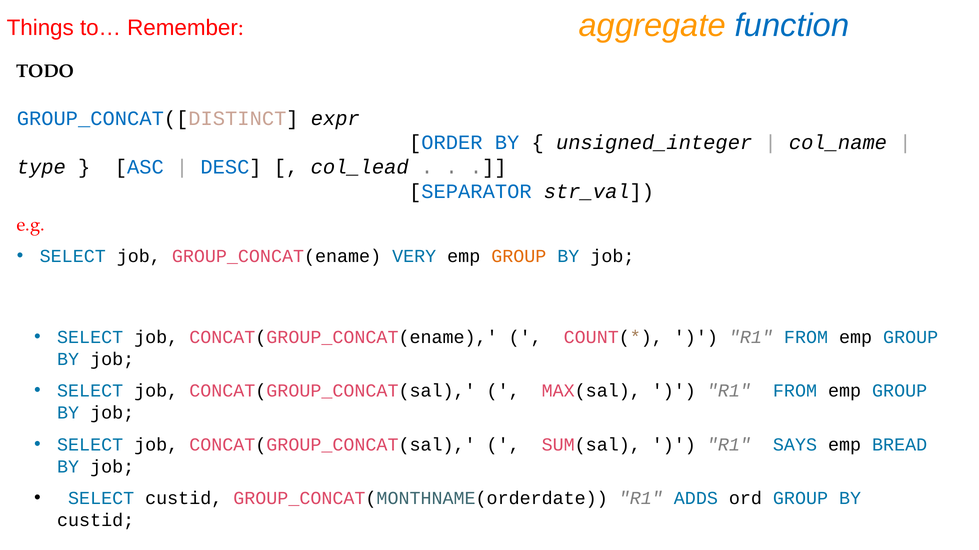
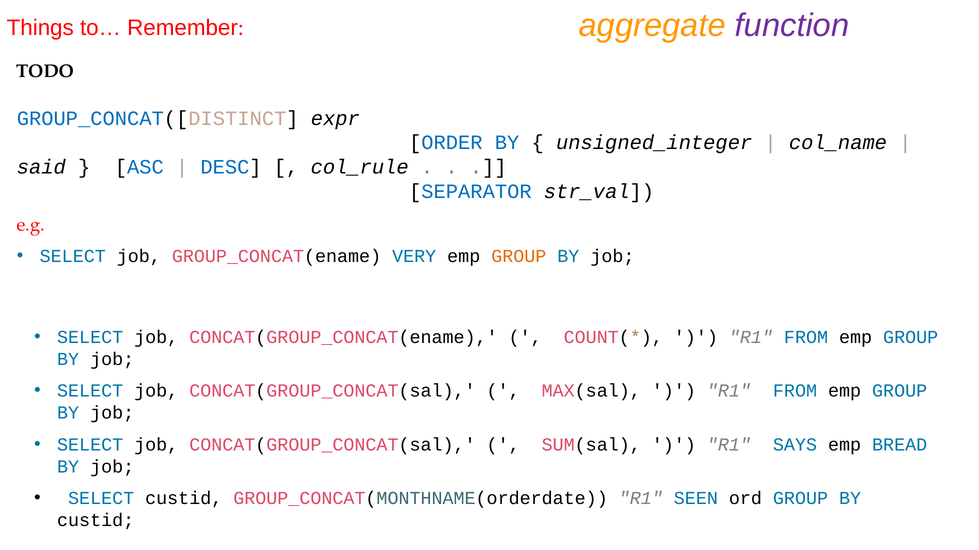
function colour: blue -> purple
type: type -> said
col_lead: col_lead -> col_rule
ADDS: ADDS -> SEEN
